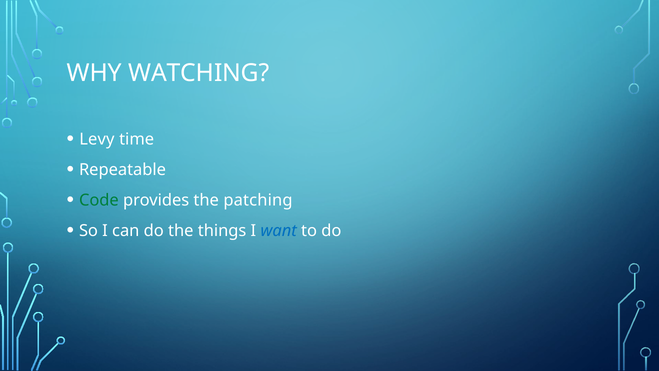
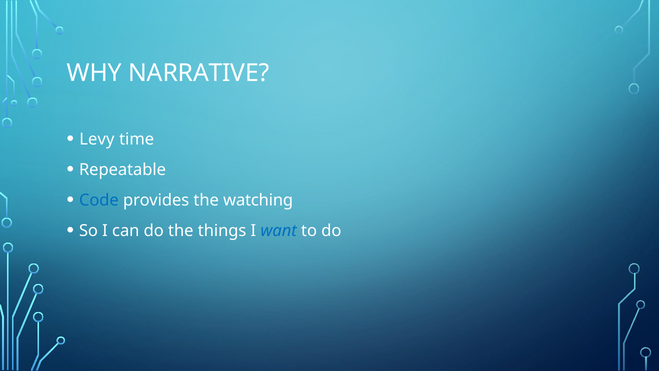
WATCHING: WATCHING -> NARRATIVE
Code colour: green -> blue
patching: patching -> watching
